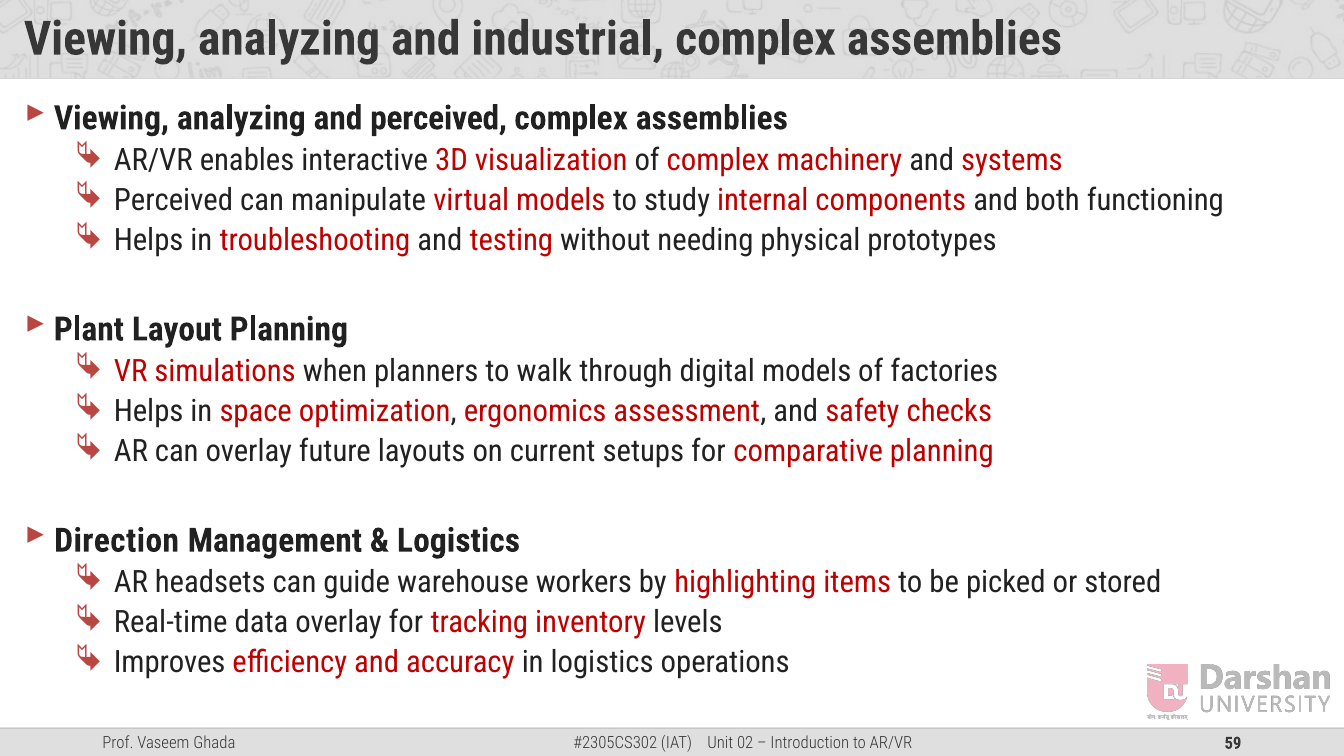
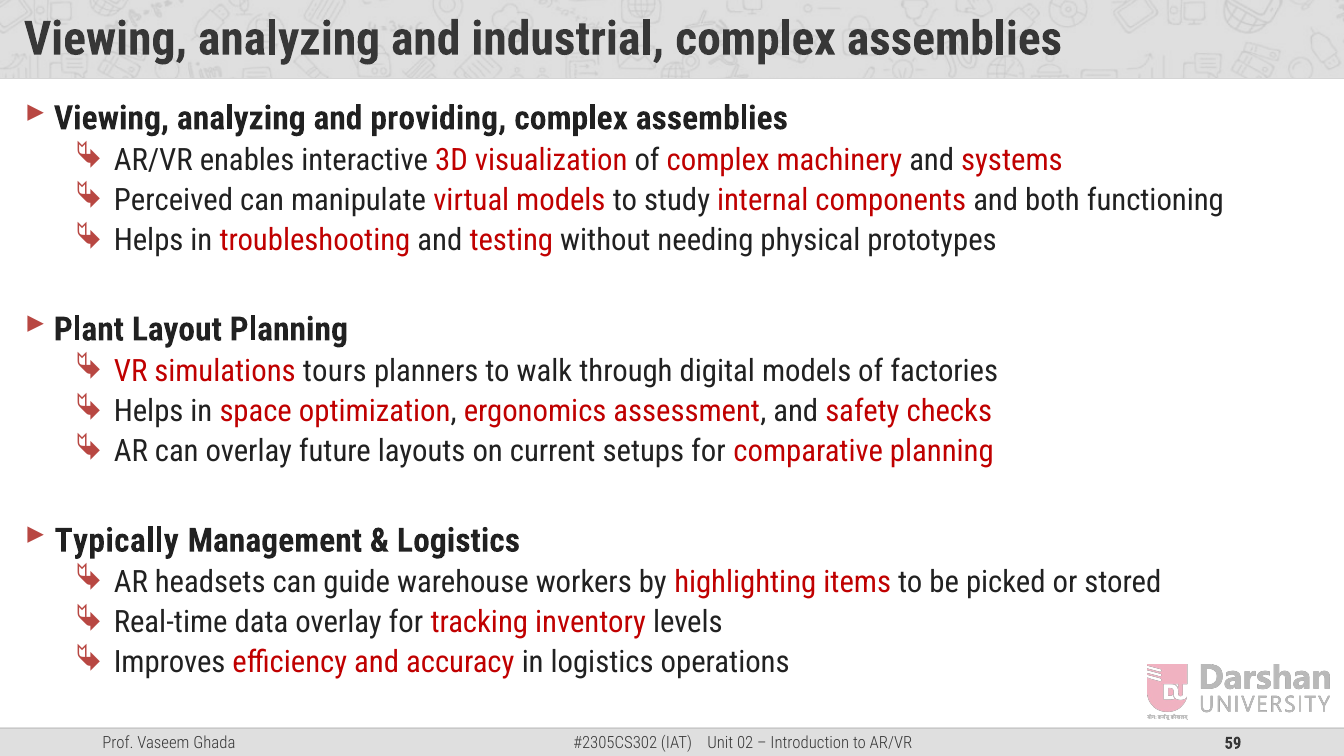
and perceived: perceived -> providing
when: when -> tours
Direction: Direction -> Typically
